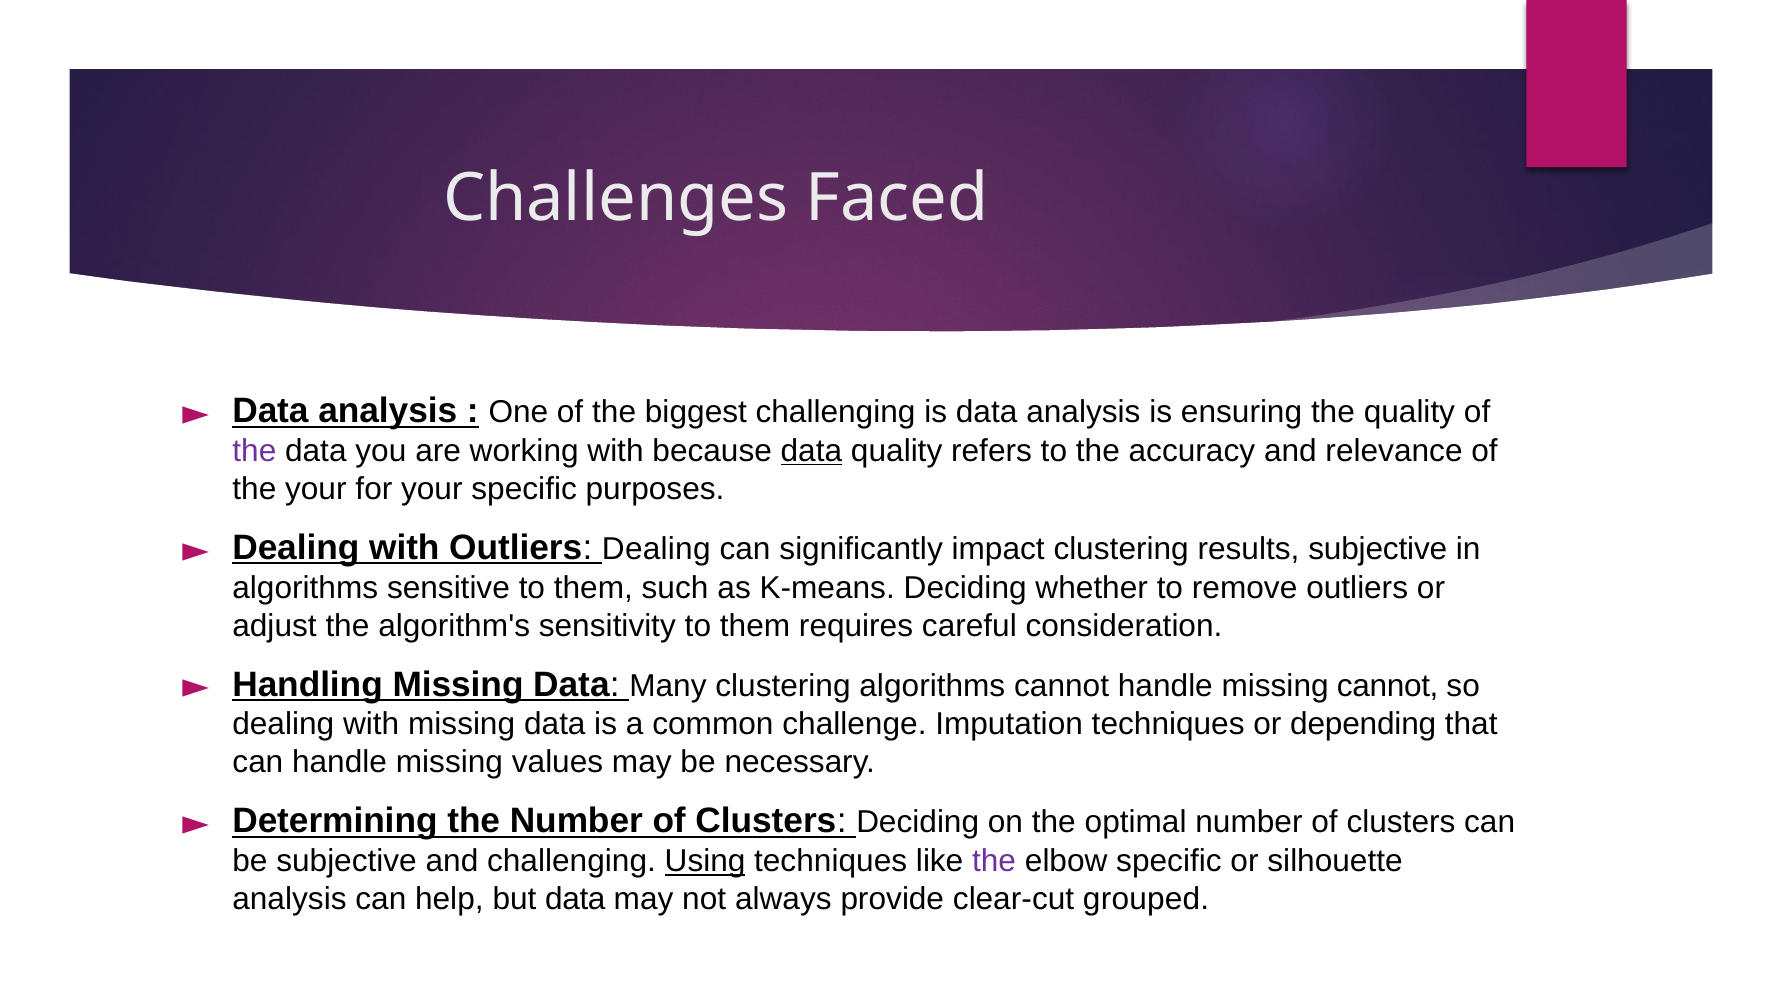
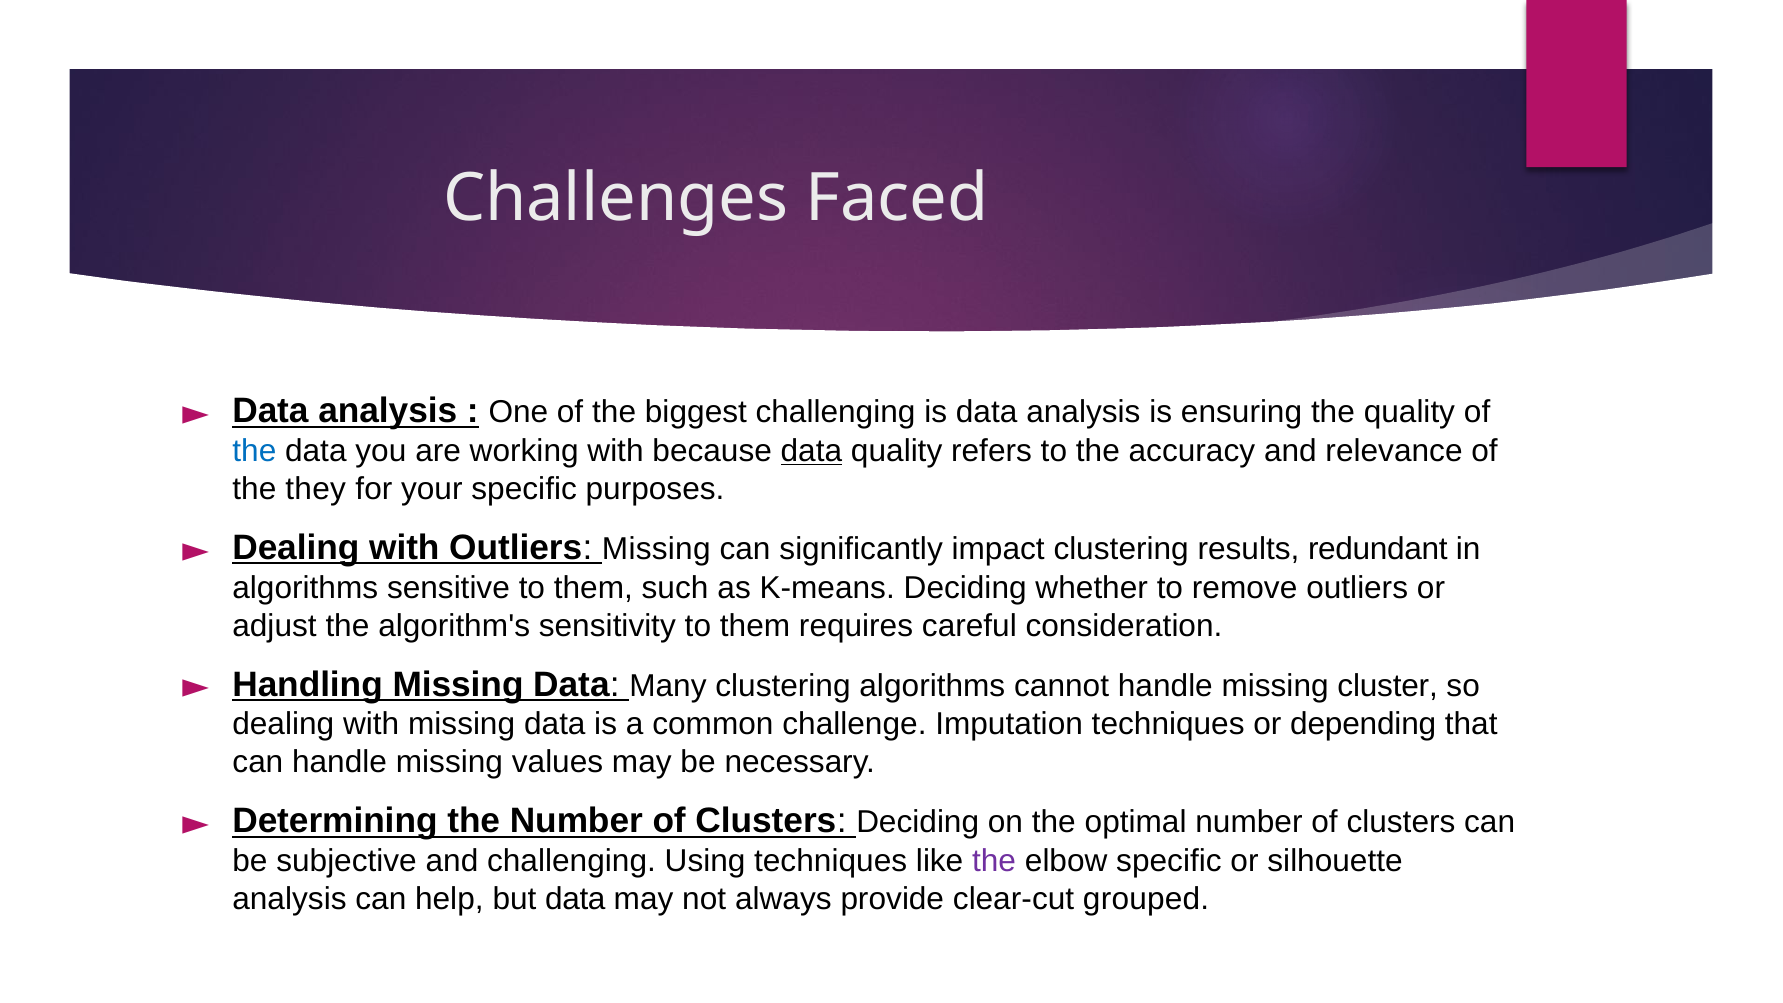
the at (254, 451) colour: purple -> blue
the your: your -> they
Outliers Dealing: Dealing -> Missing
results subjective: subjective -> redundant
missing cannot: cannot -> cluster
Using underline: present -> none
